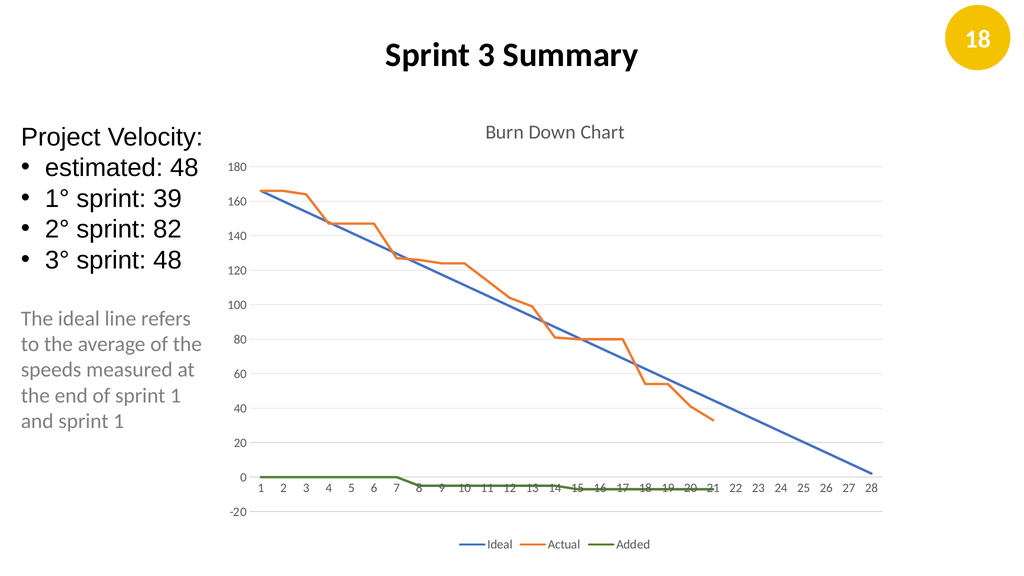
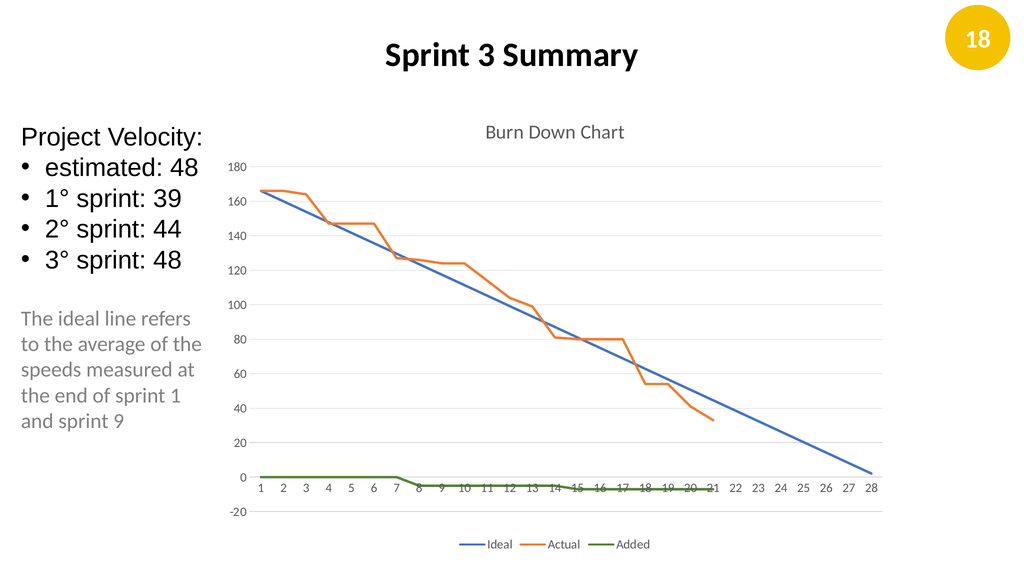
82: 82 -> 44
and sprint 1: 1 -> 9
